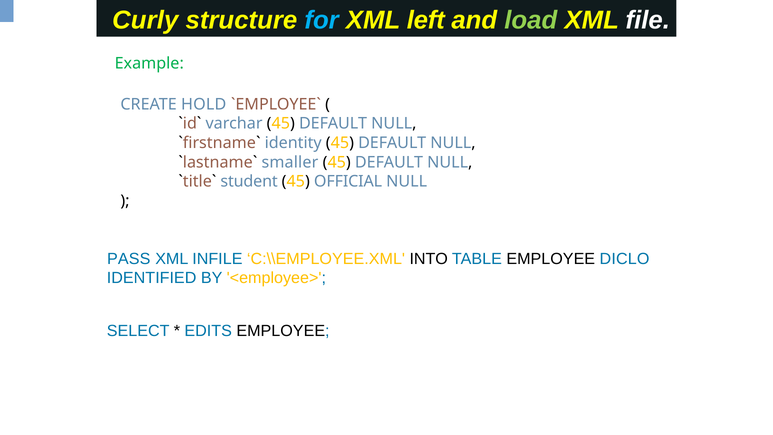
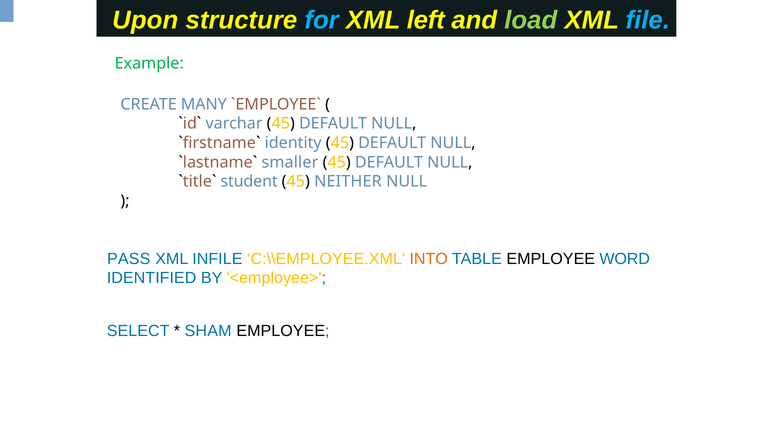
Curly: Curly -> Upon
file colour: white -> light blue
HOLD: HOLD -> MANY
OFFICIAL: OFFICIAL -> NEITHER
INTO colour: black -> orange
DICLO: DICLO -> WORD
EDITS: EDITS -> SHAM
